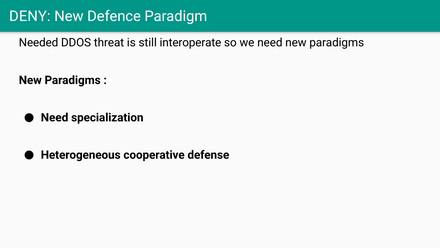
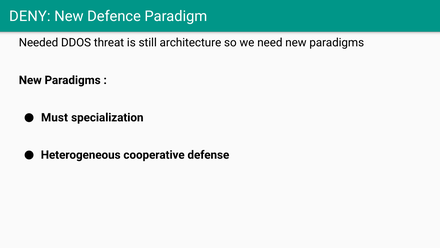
interoperate: interoperate -> architecture
Need at (55, 117): Need -> Must
